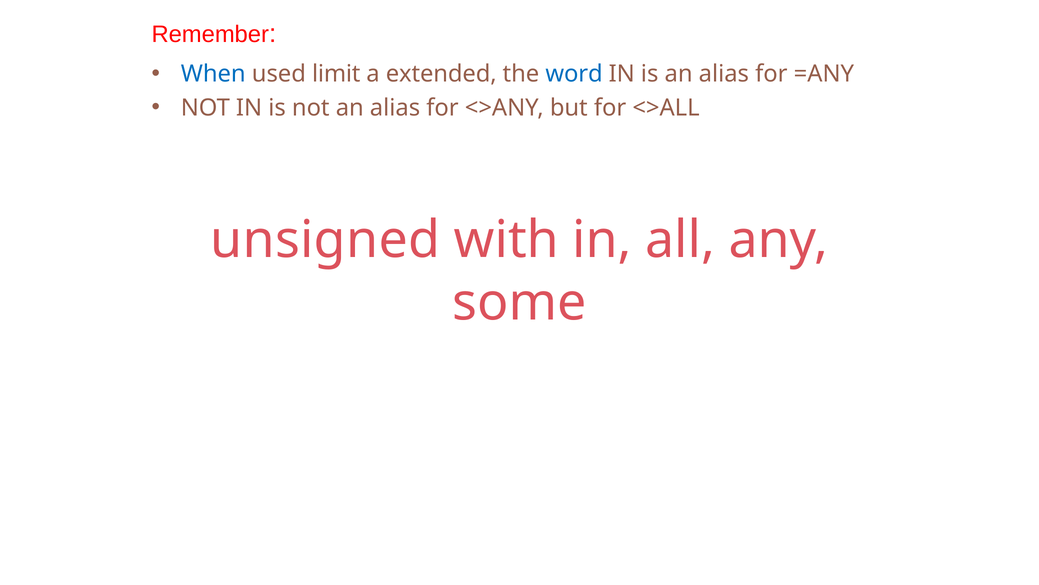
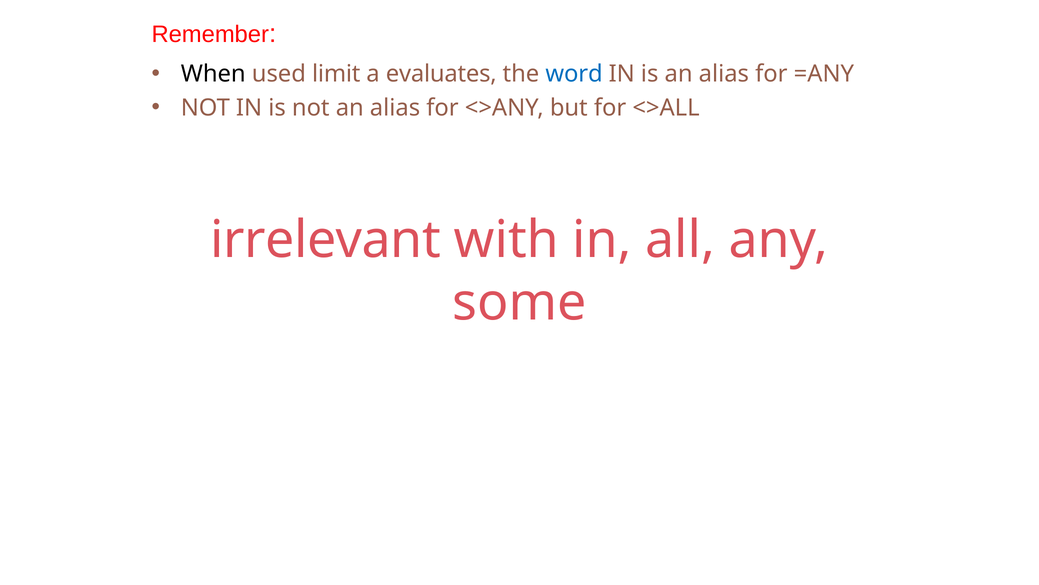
When colour: blue -> black
extended: extended -> evaluates
unsigned: unsigned -> irrelevant
